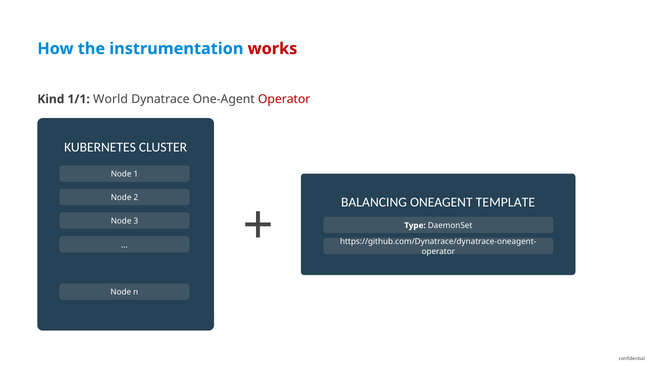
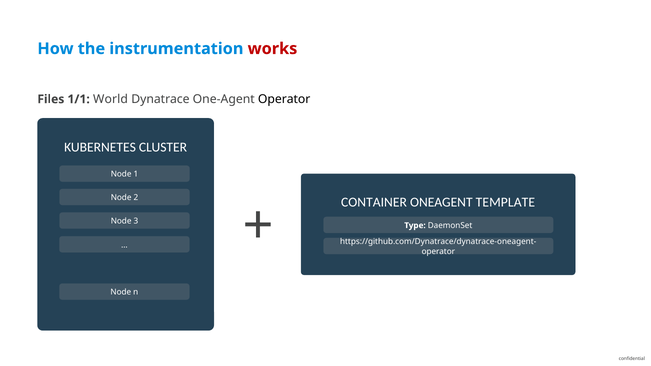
Kind: Kind -> Files
Operator at (284, 99) colour: red -> black
BALANCING: BALANCING -> CONTAINER
